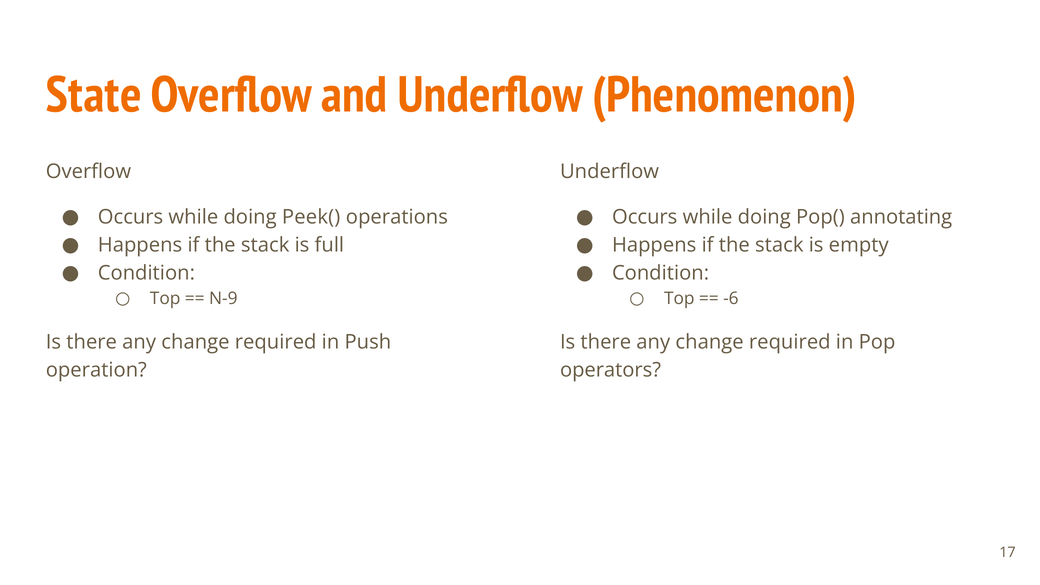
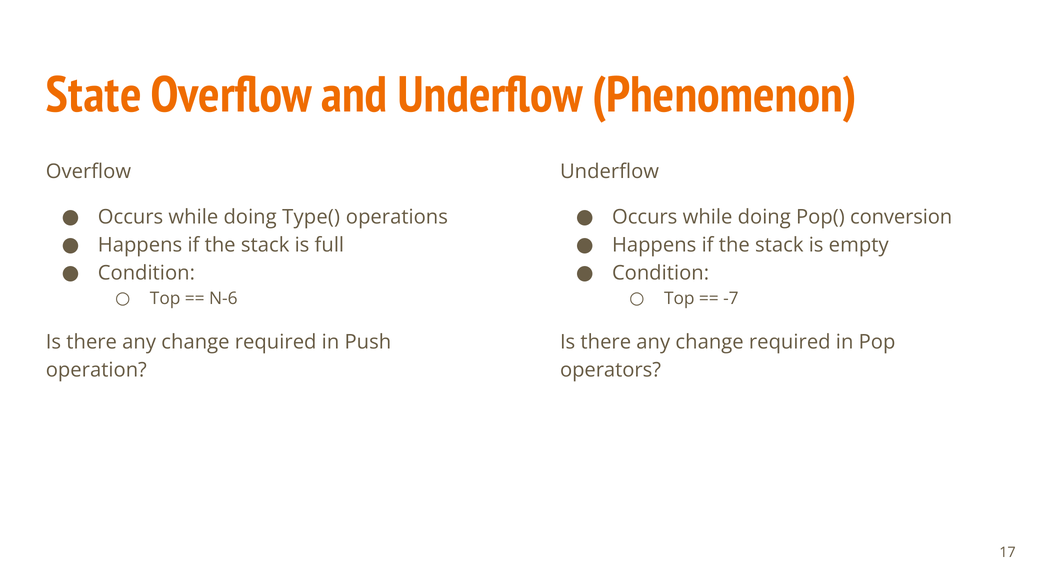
Peek(: Peek( -> Type(
annotating: annotating -> conversion
N-9: N-9 -> N-6
-6: -6 -> -7
